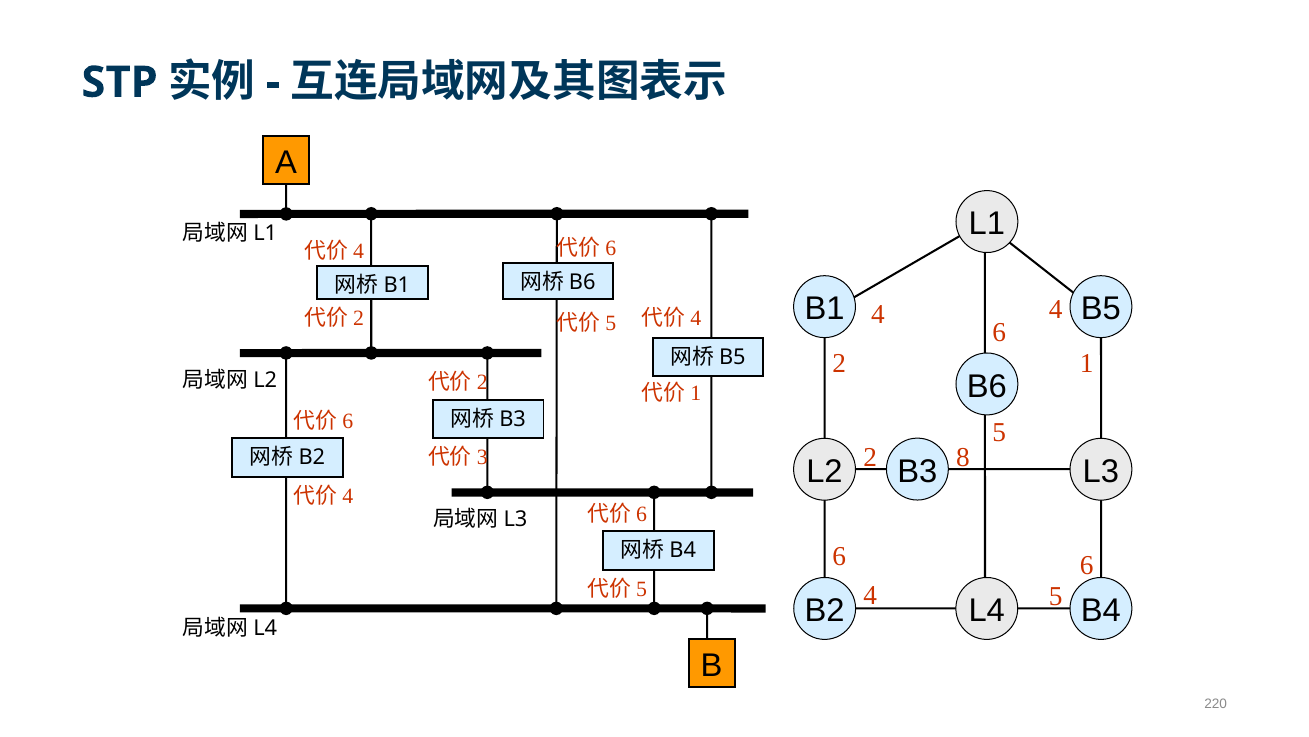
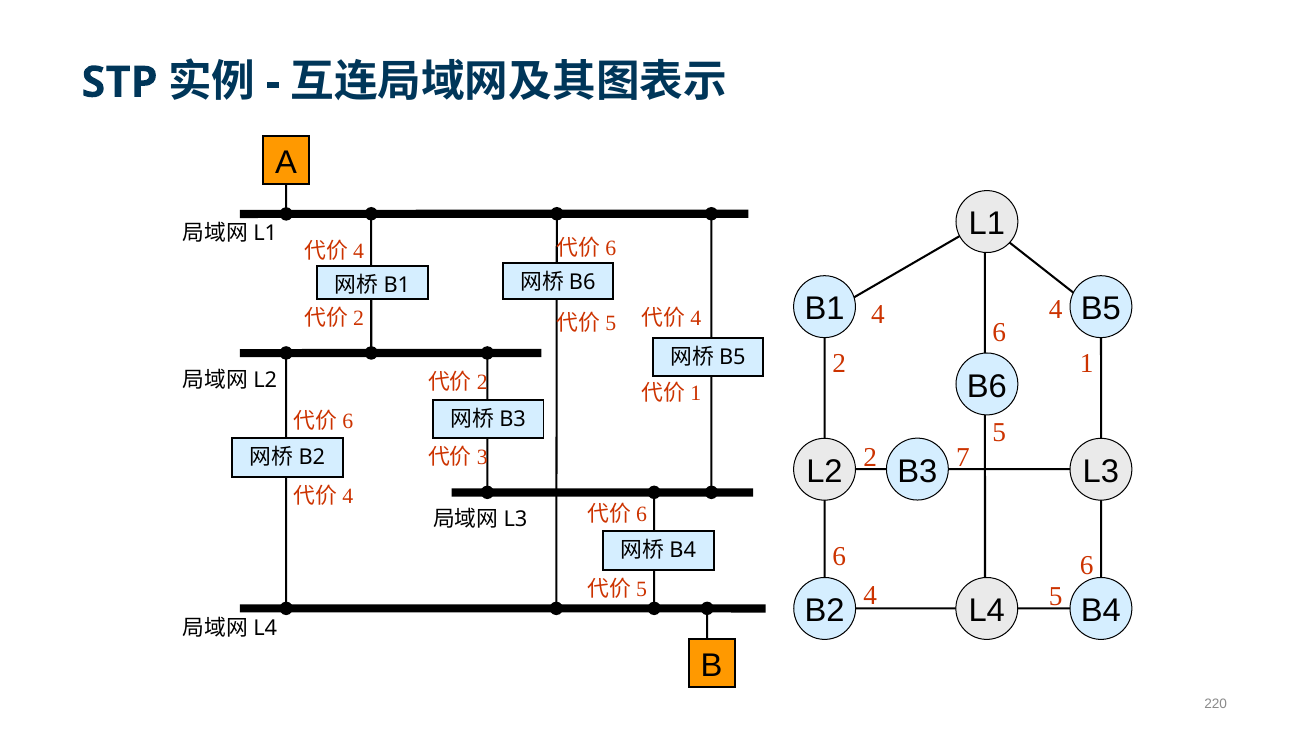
8: 8 -> 7
